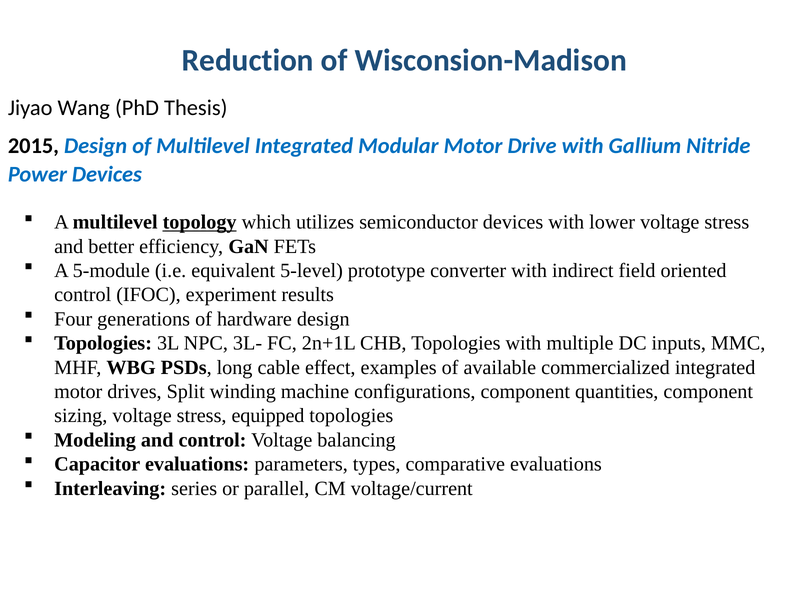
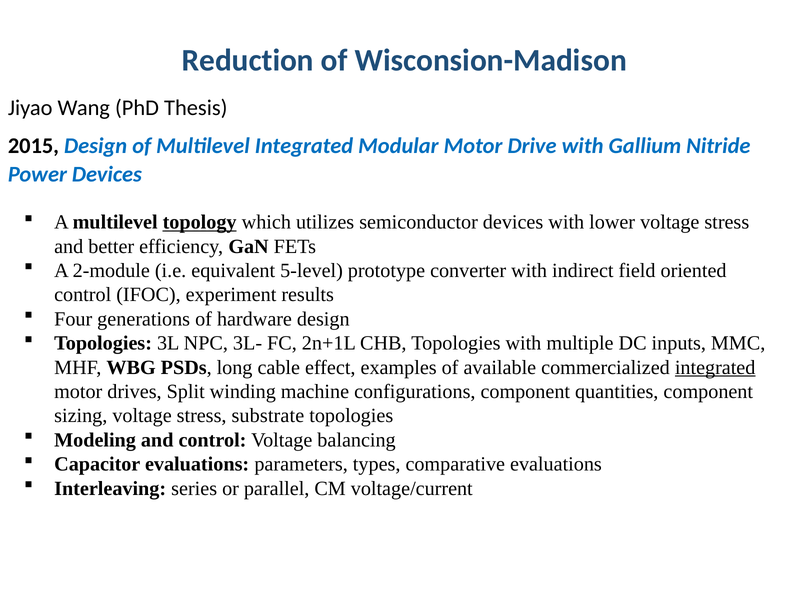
5-module: 5-module -> 2-module
integrated at (715, 368) underline: none -> present
equipped: equipped -> substrate
